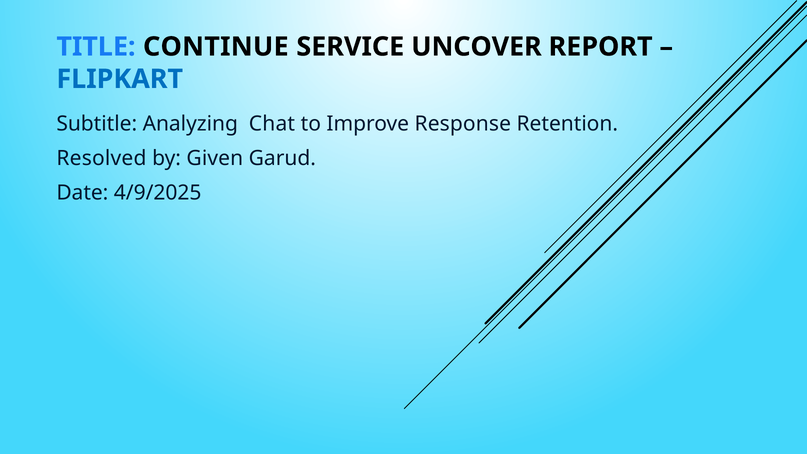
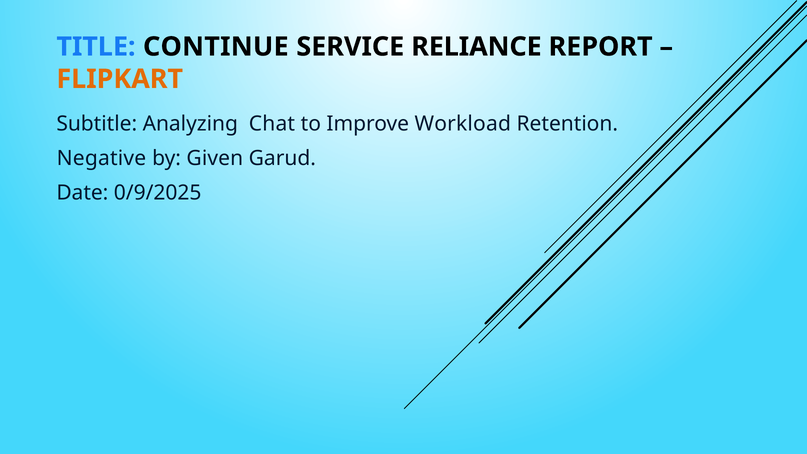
UNCOVER: UNCOVER -> RELIANCE
FLIPKART colour: blue -> orange
Response: Response -> Workload
Resolved: Resolved -> Negative
4/9/2025: 4/9/2025 -> 0/9/2025
